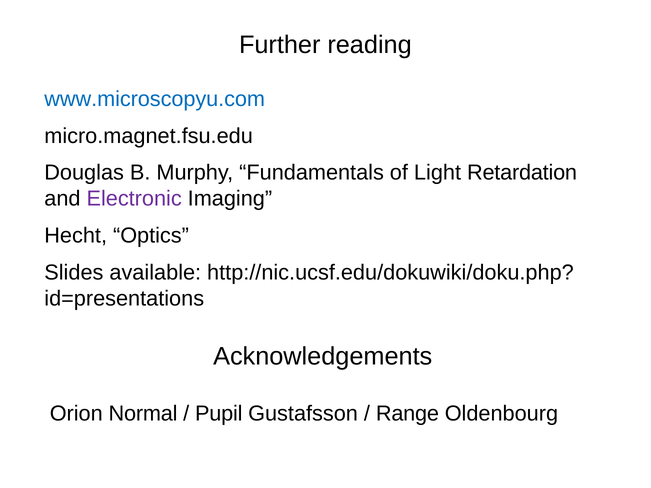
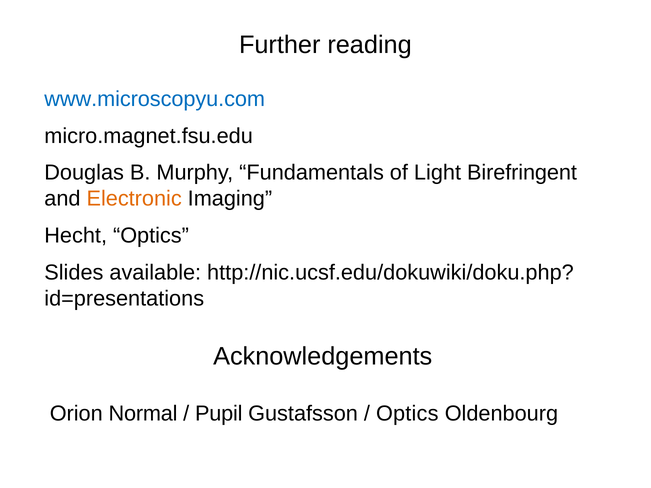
Retardation: Retardation -> Birefringent
Electronic colour: purple -> orange
Range at (407, 414): Range -> Optics
